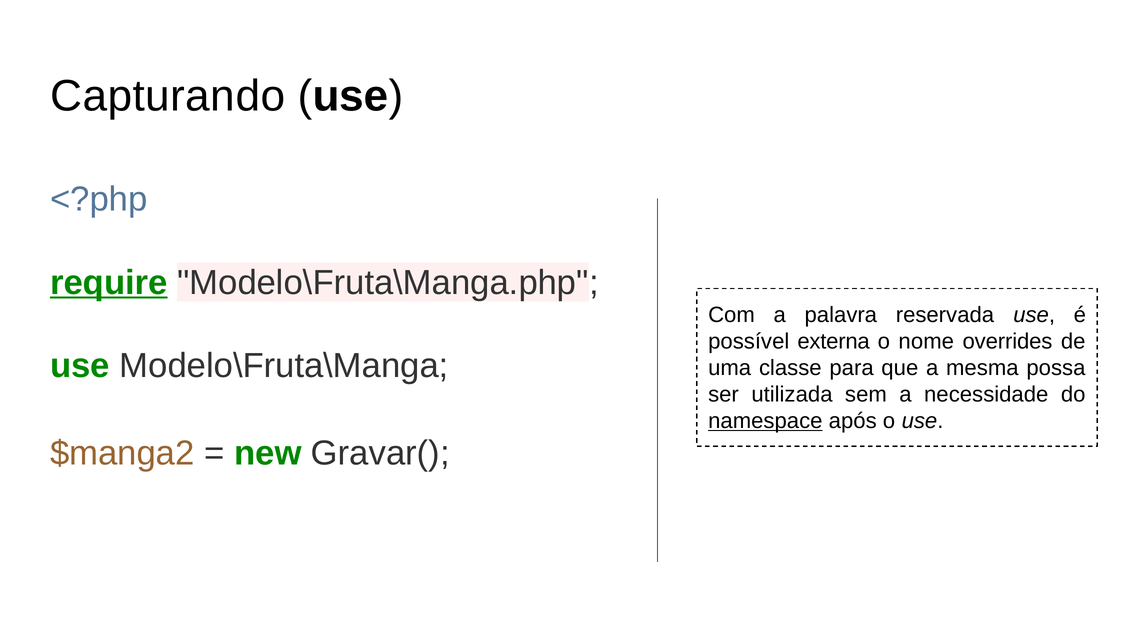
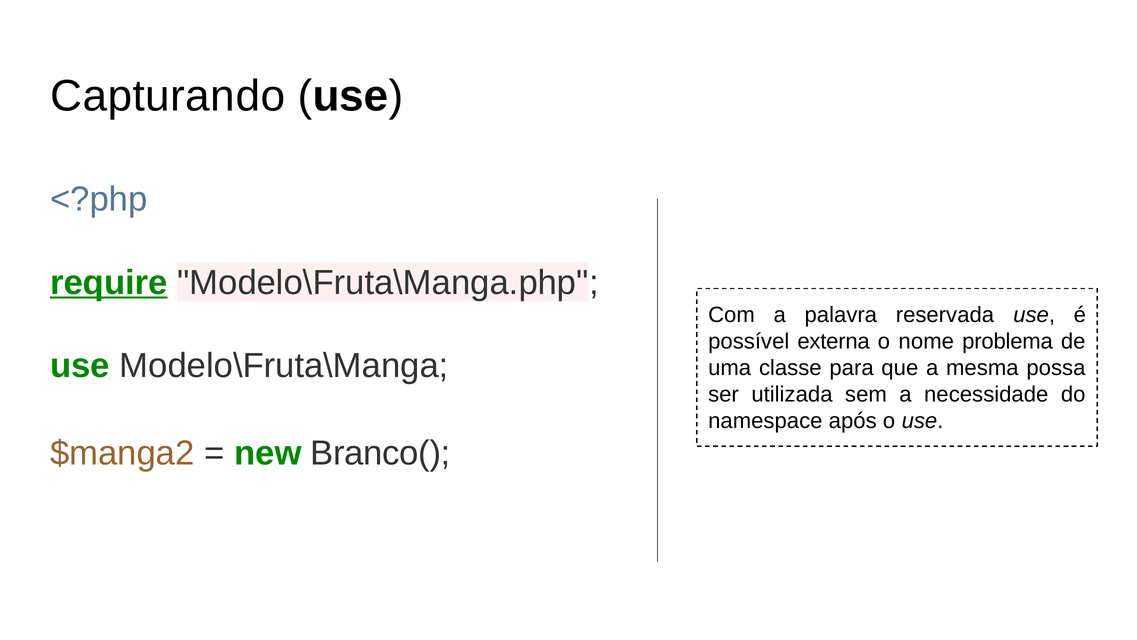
overrides: overrides -> problema
namespace underline: present -> none
Gravar(: Gravar( -> Branco(
